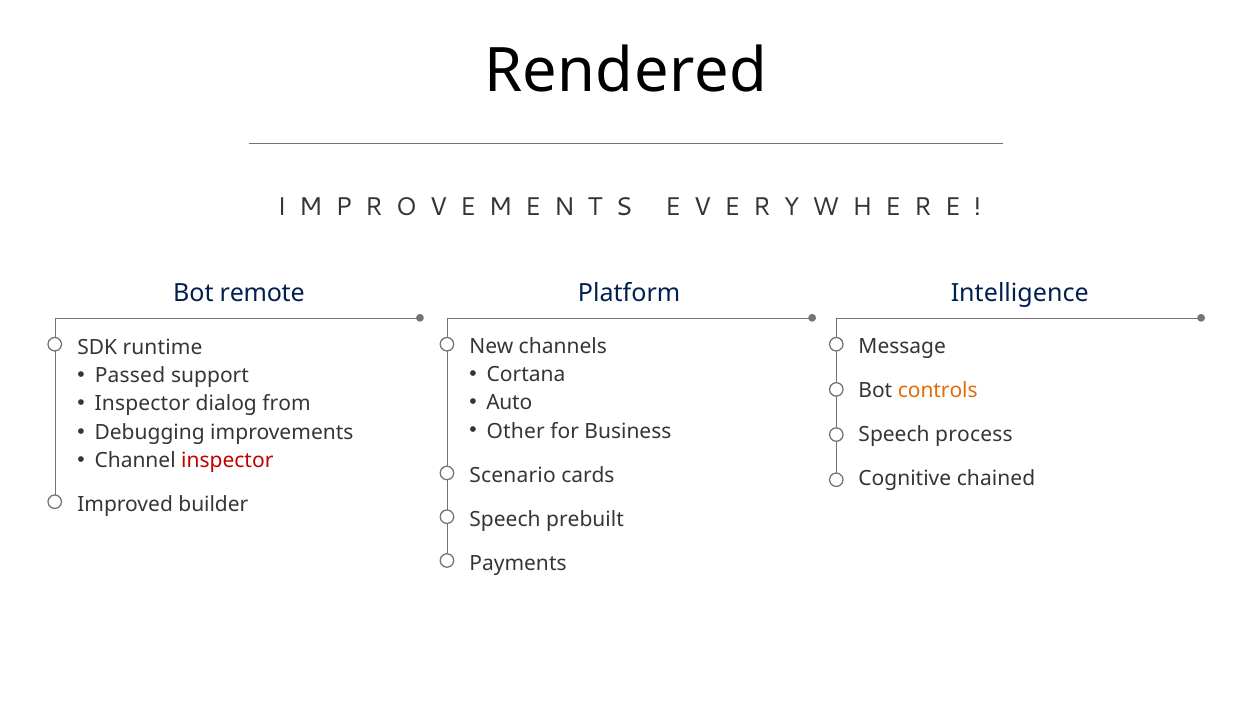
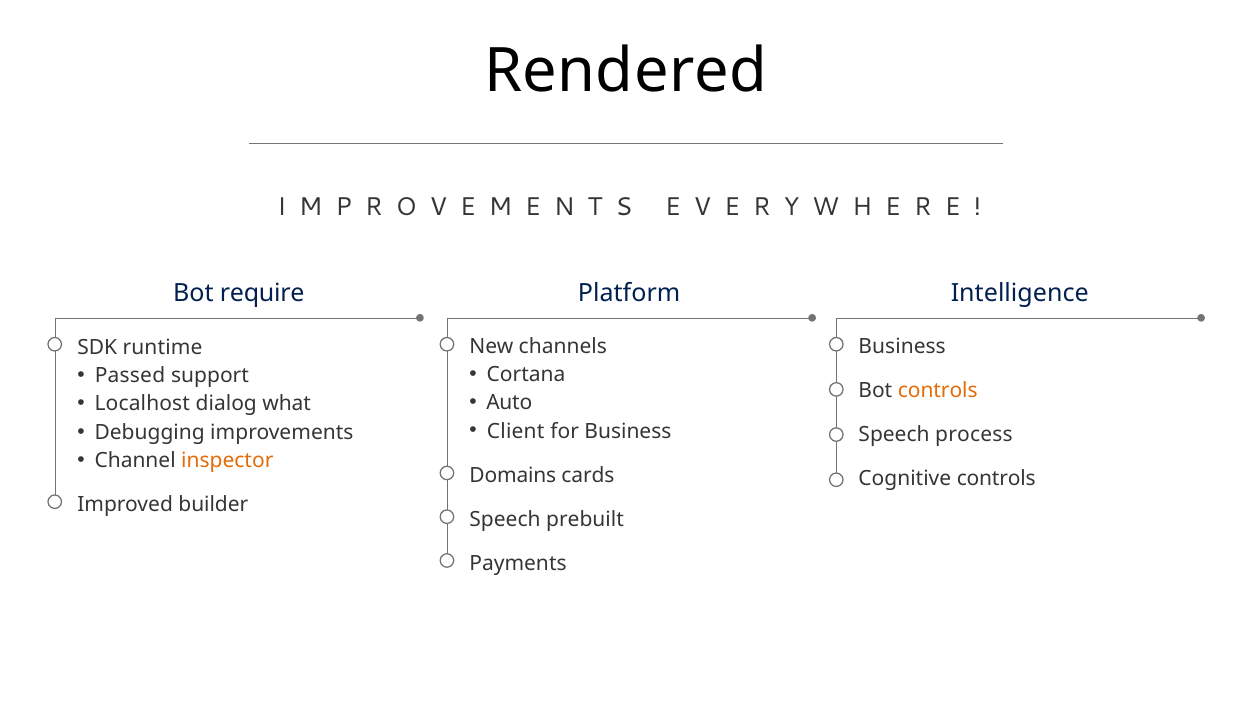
remote: remote -> require
Message at (902, 347): Message -> Business
Inspector at (142, 404): Inspector -> Localhost
from: from -> what
Other: Other -> Client
inspector at (227, 461) colour: red -> orange
Scenario: Scenario -> Domains
Cognitive chained: chained -> controls
